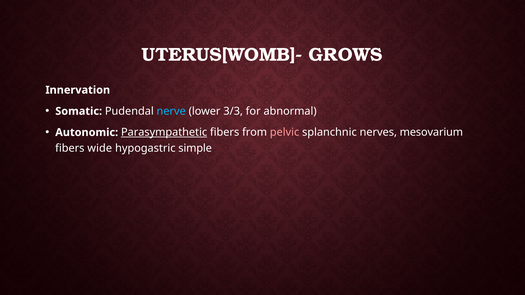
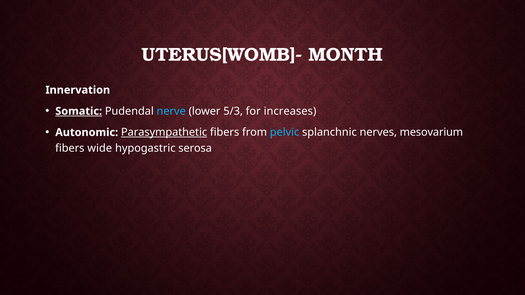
GROWS: GROWS -> MONTH
Somatic underline: none -> present
3/3: 3/3 -> 5/3
abnormal: abnormal -> increases
pelvic colour: pink -> light blue
simple: simple -> serosa
